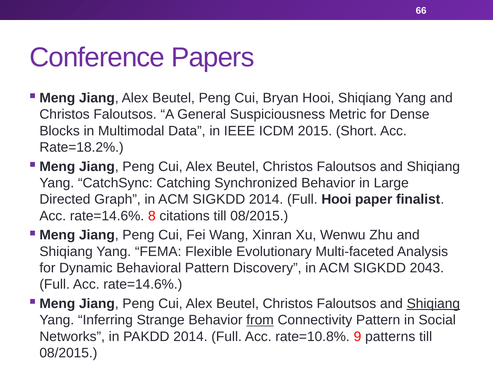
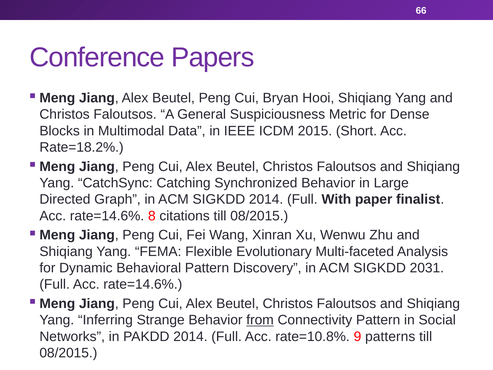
Full Hooi: Hooi -> With
2043: 2043 -> 2031
Shiqiang at (433, 303) underline: present -> none
